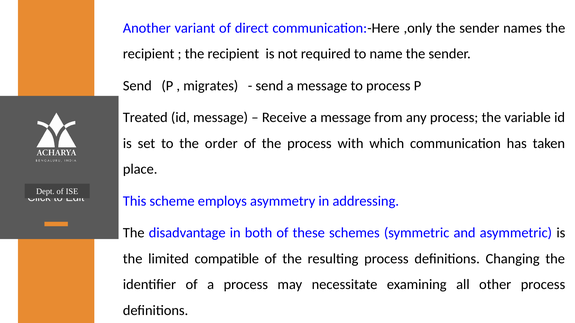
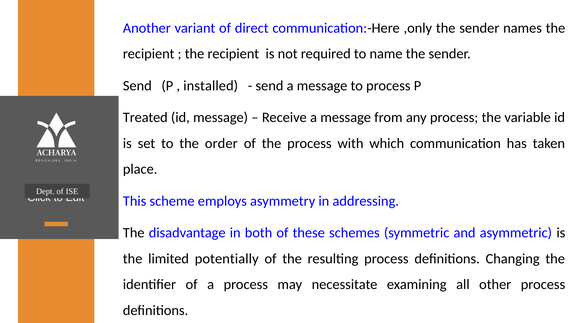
migrates: migrates -> installed
compatible: compatible -> potentially
